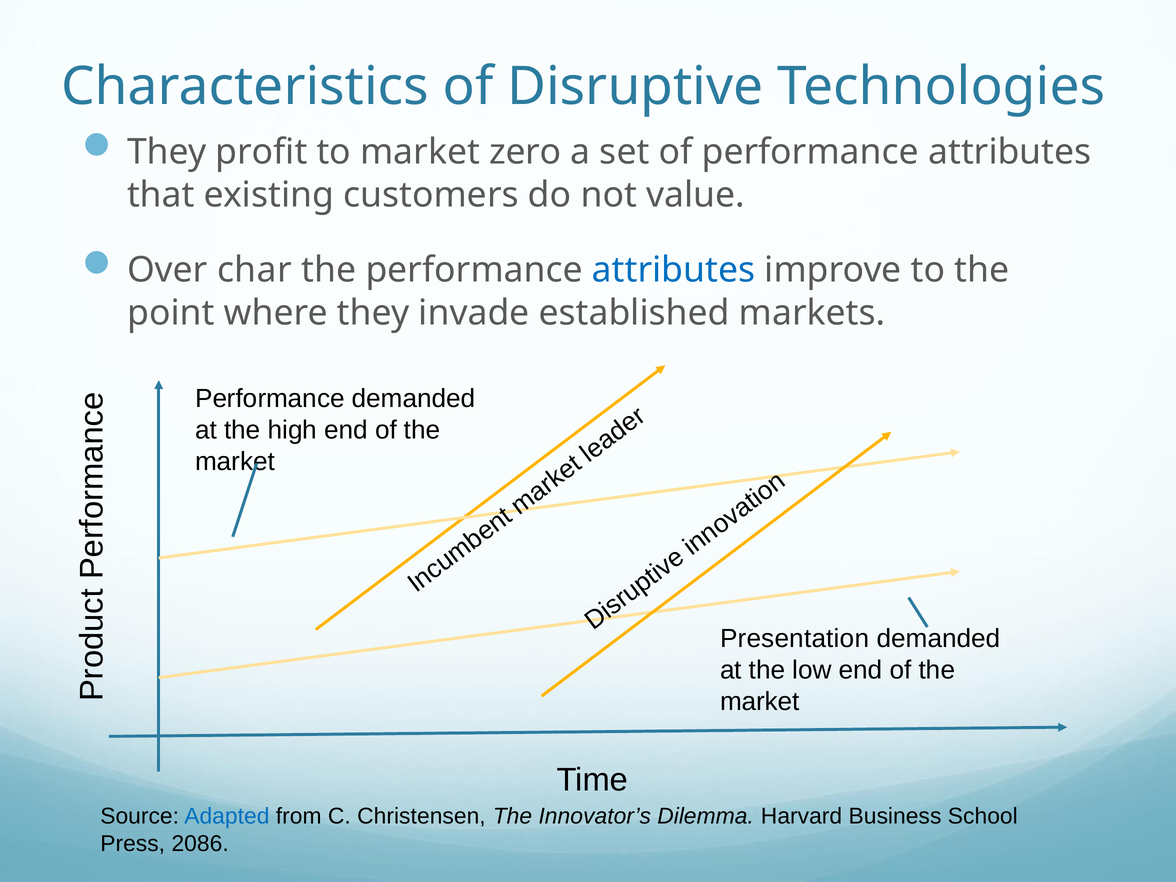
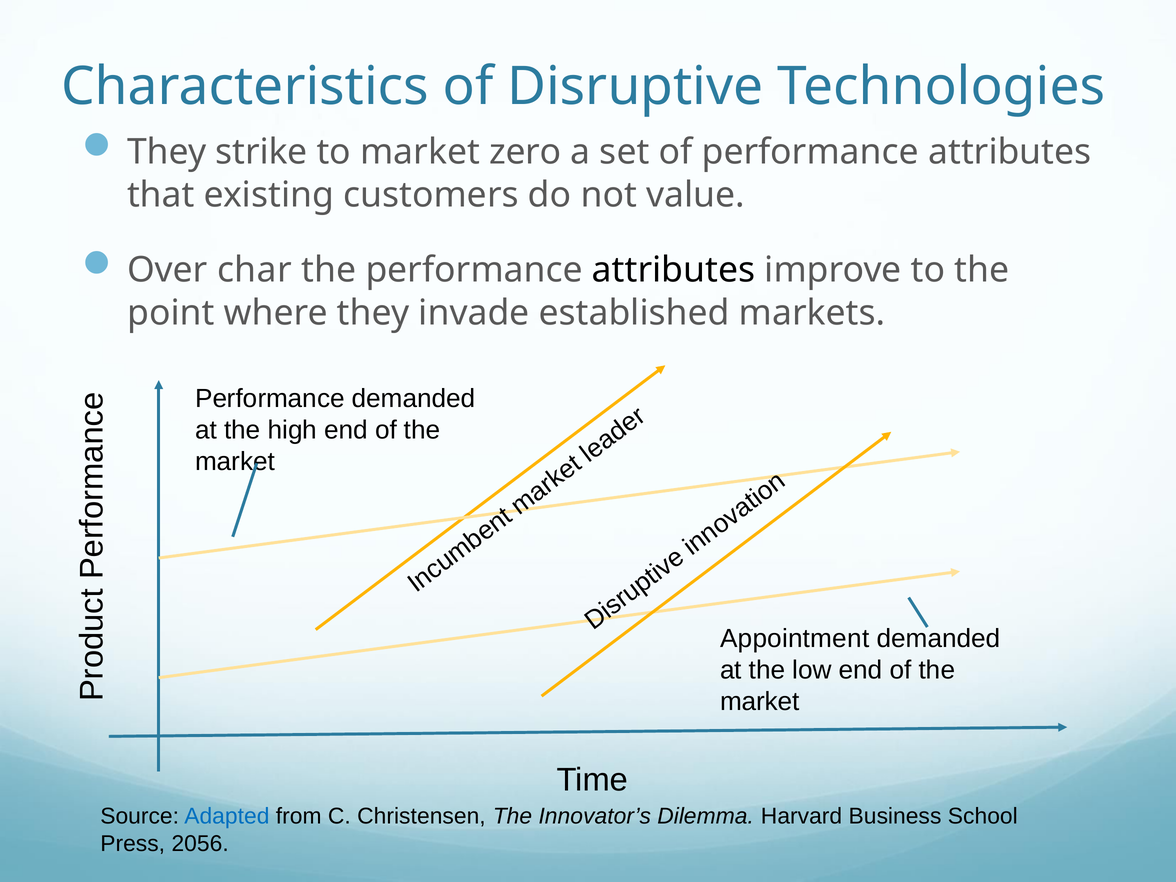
profit: profit -> strike
attributes at (674, 270) colour: blue -> black
Presentation: Presentation -> Appointment
2086: 2086 -> 2056
